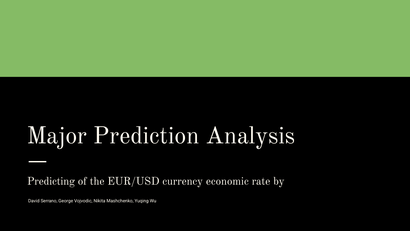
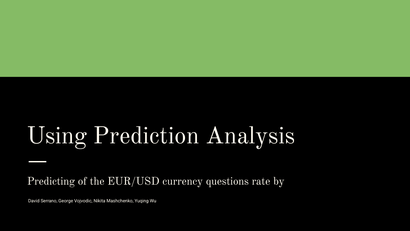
Major: Major -> Using
economic: economic -> questions
